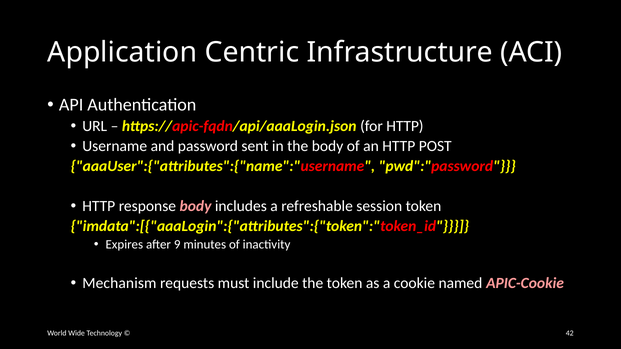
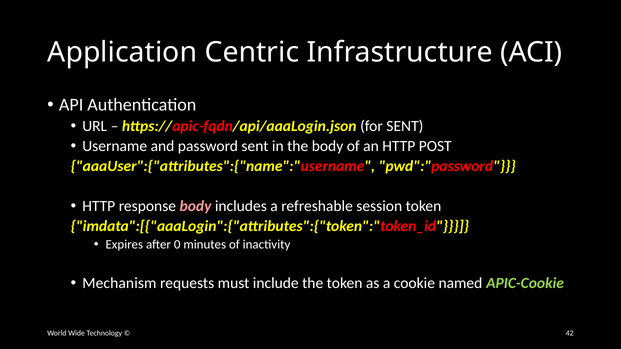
for HTTP: HTTP -> SENT
9: 9 -> 0
APIC-Cookie colour: pink -> light green
